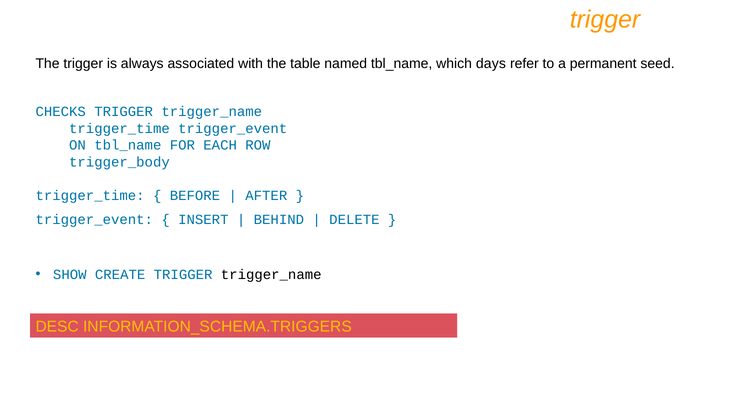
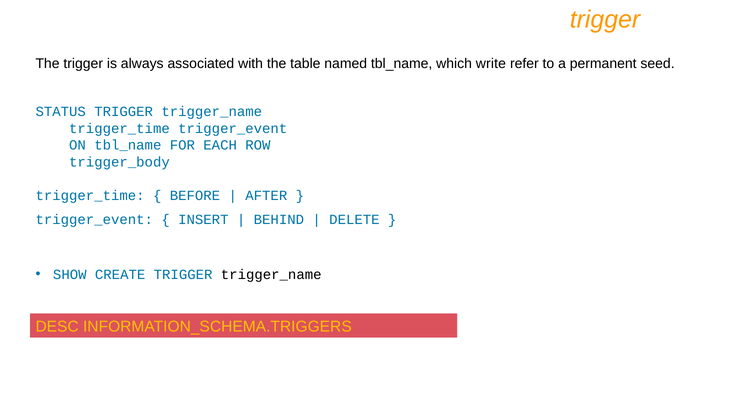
days: days -> write
CHECKS: CHECKS -> STATUS
